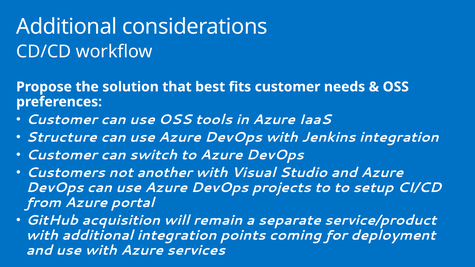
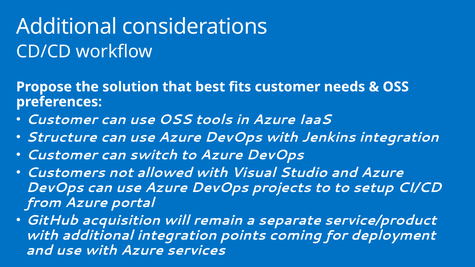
another: another -> allowed
